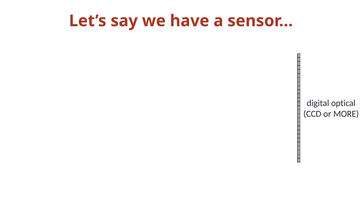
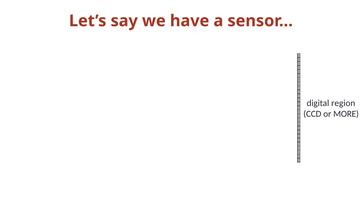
optical: optical -> region
